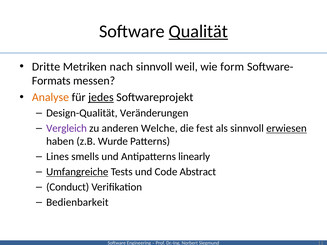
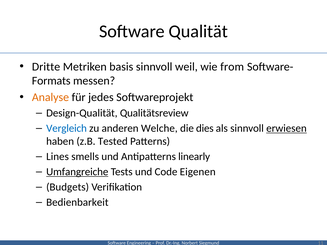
Qualität underline: present -> none
nach: nach -> basis
form: form -> from
jedes underline: present -> none
Veränderungen: Veränderungen -> Qualitätsreview
Vergleich colour: purple -> blue
fest: fest -> dies
Wurde: Wurde -> Tested
Abstract: Abstract -> Eigenen
Conduct: Conduct -> Budgets
